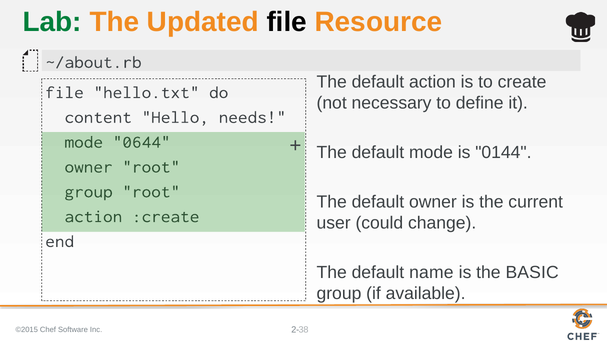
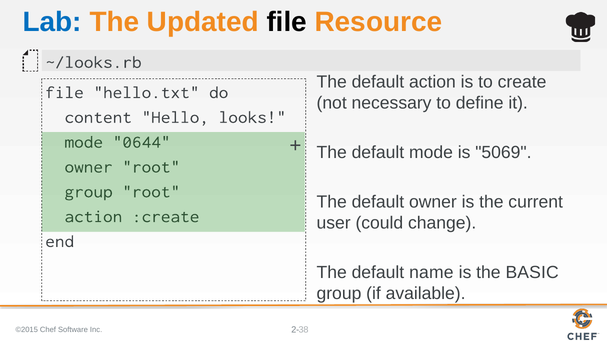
Lab colour: green -> blue
~/about.rb: ~/about.rb -> ~/looks.rb
needs: needs -> looks
0144: 0144 -> 5069
